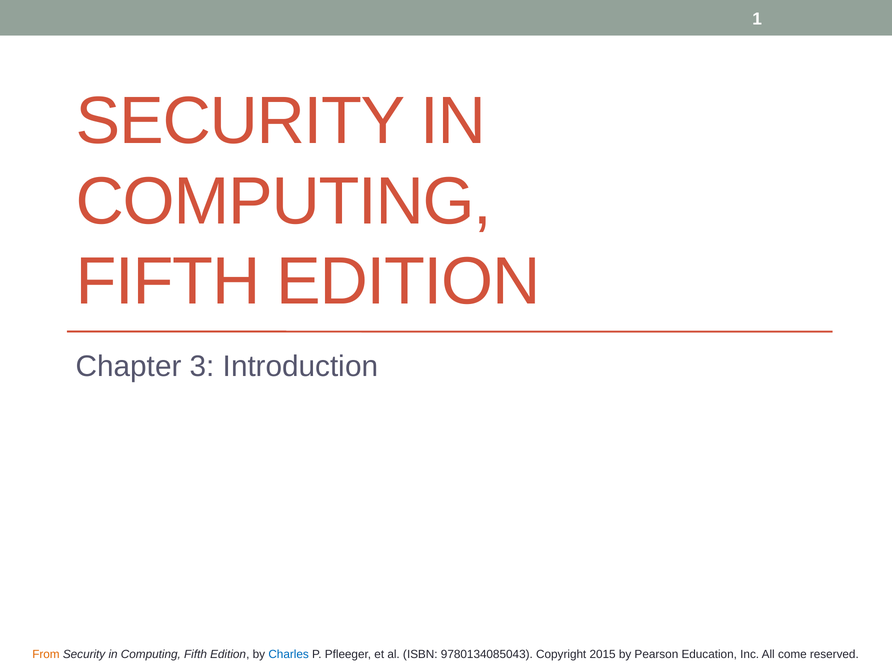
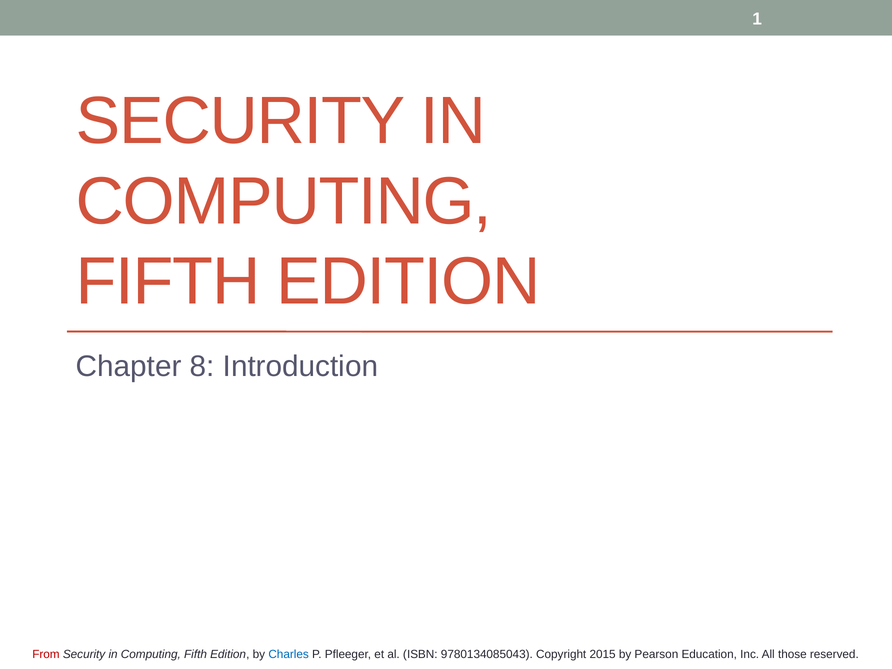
3: 3 -> 8
From colour: orange -> red
come: come -> those
